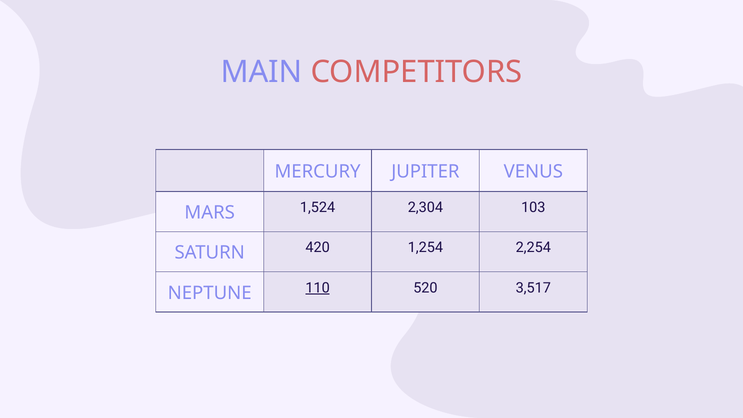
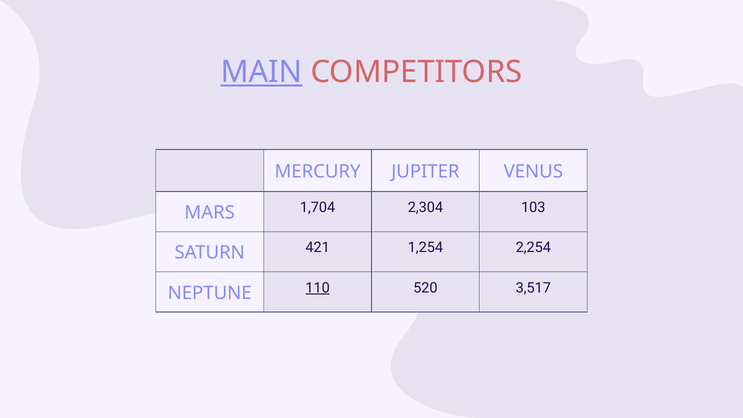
MAIN underline: none -> present
1,524: 1,524 -> 1,704
420: 420 -> 421
